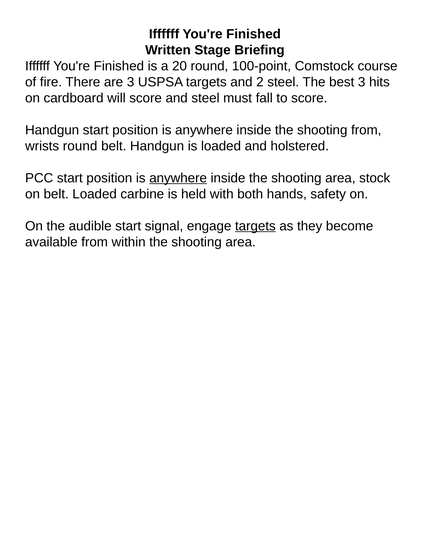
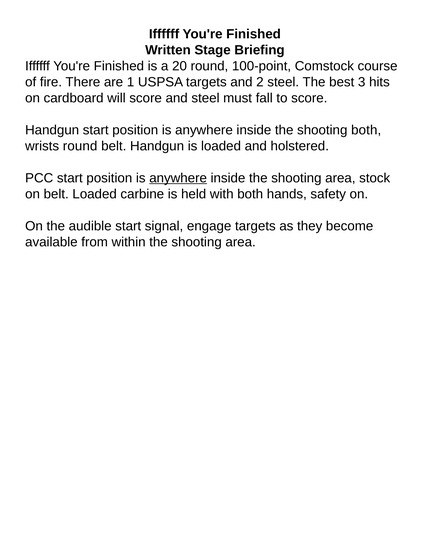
are 3: 3 -> 1
shooting from: from -> both
targets at (255, 226) underline: present -> none
